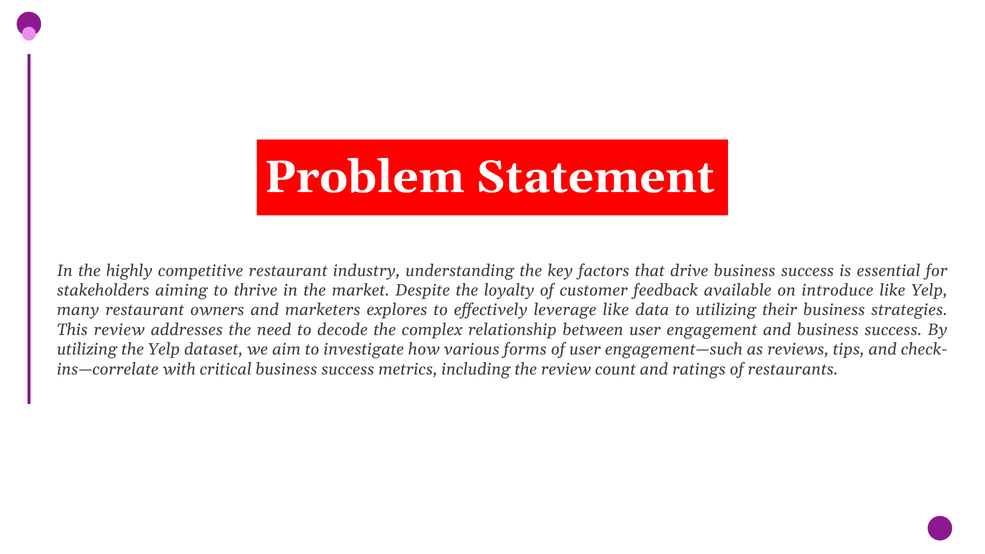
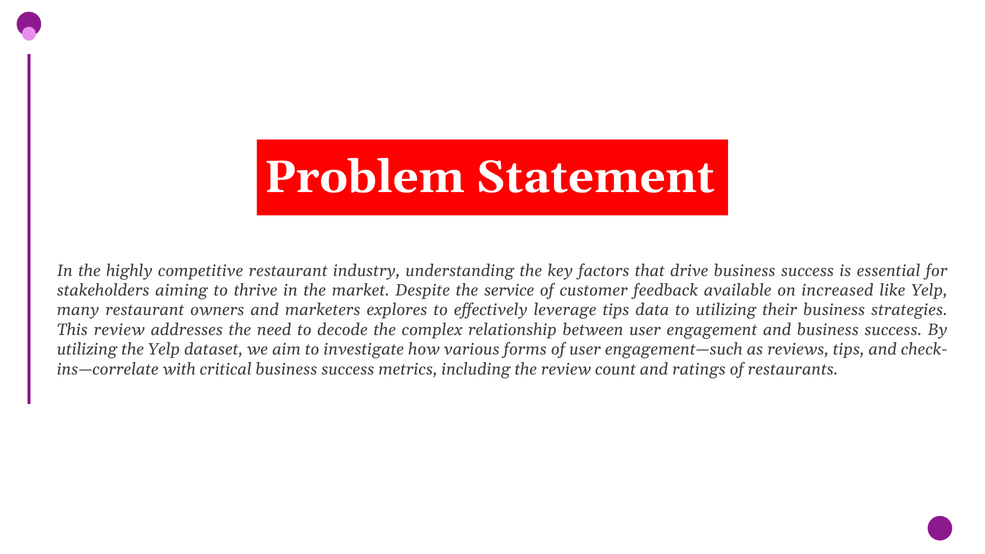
loyalty: loyalty -> service
introduce: introduce -> increased
leverage like: like -> tips
